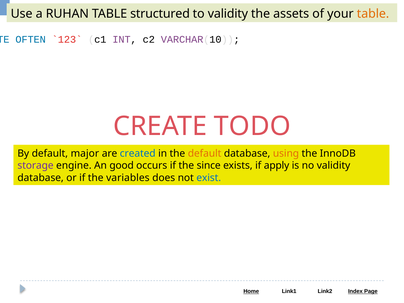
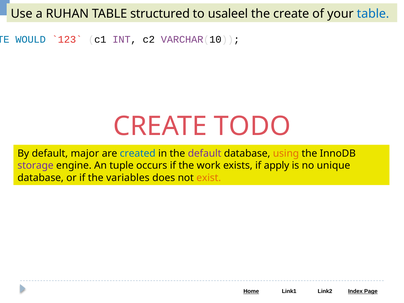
to validity: validity -> usaleel
the assets: assets -> create
table at (373, 14) colour: orange -> blue
OFTEN: OFTEN -> WOULD
default at (205, 154) colour: orange -> purple
good: good -> tuple
since: since -> work
no validity: validity -> unique
exist colour: blue -> orange
